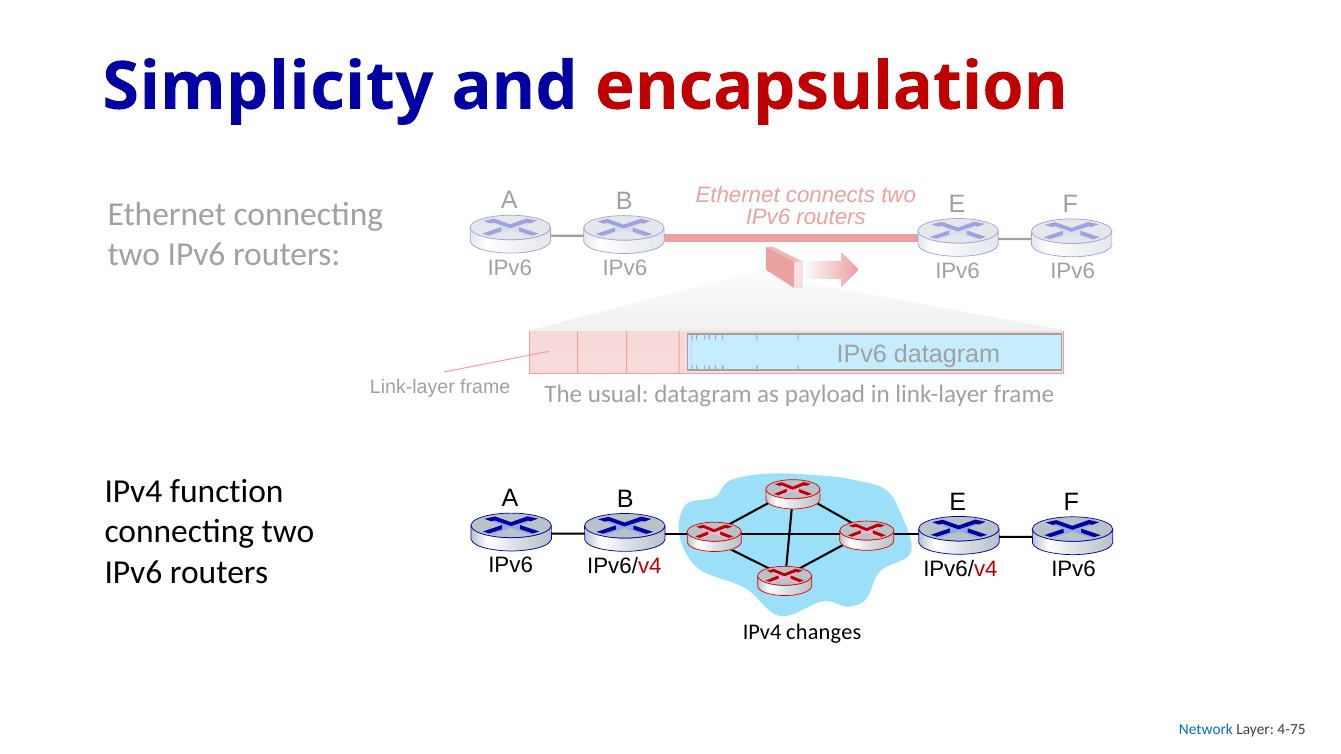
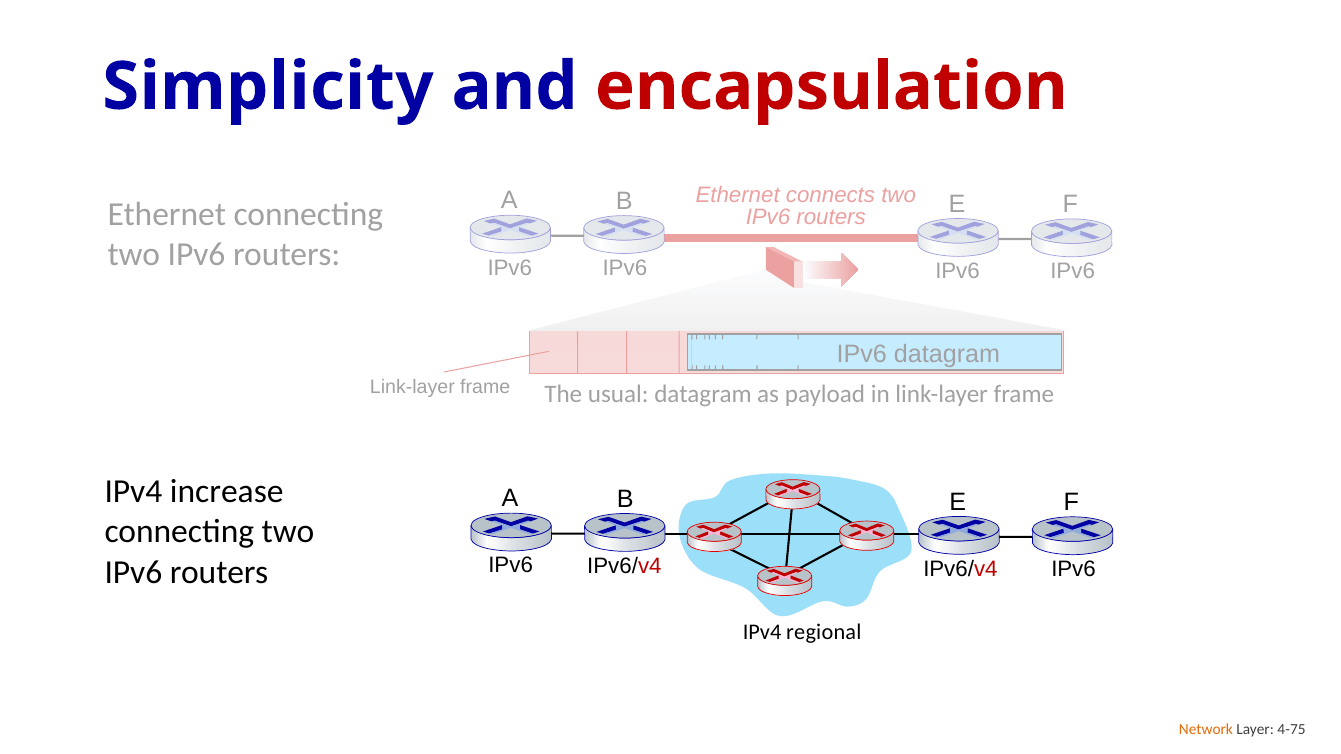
function: function -> increase
changes: changes -> regional
Network colour: blue -> orange
